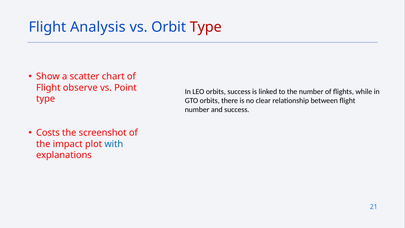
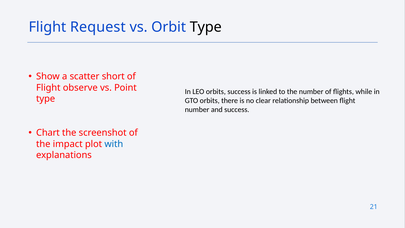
Analysis: Analysis -> Request
Type at (206, 27) colour: red -> black
chart: chart -> short
Costs: Costs -> Chart
